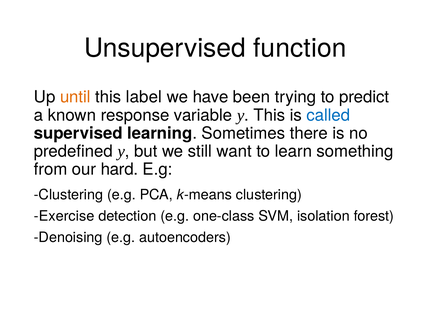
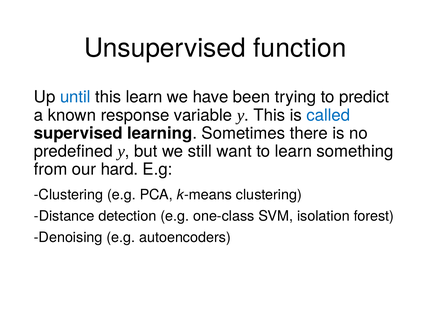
until colour: orange -> blue
this label: label -> learn
Exercise: Exercise -> Distance
